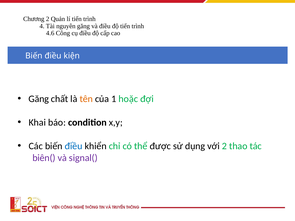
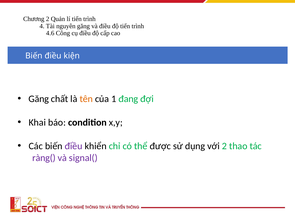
hoặc: hoặc -> đang
điều at (74, 146) colour: blue -> purple
biên(: biên( -> ràng(
